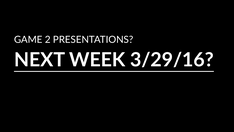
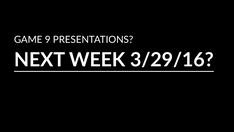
2: 2 -> 9
